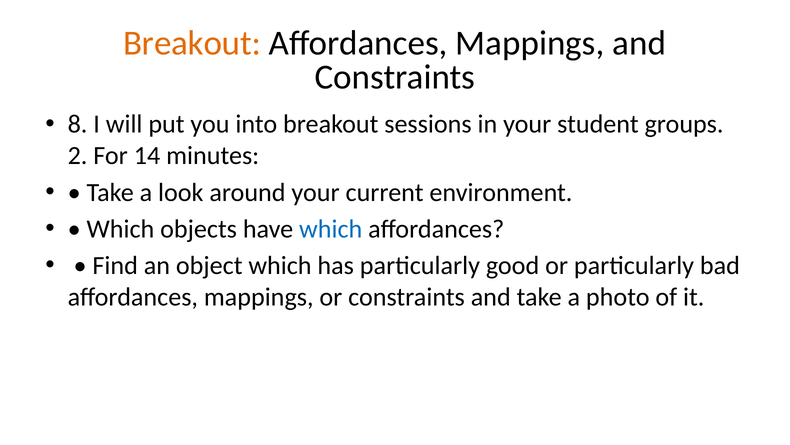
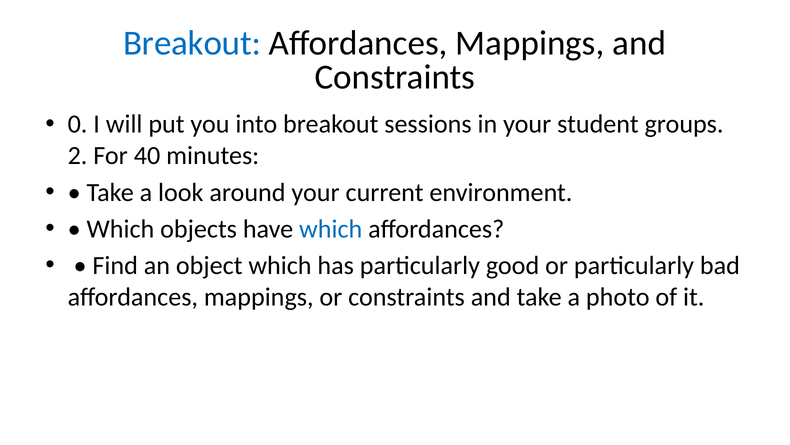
Breakout at (192, 43) colour: orange -> blue
8: 8 -> 0
14: 14 -> 40
